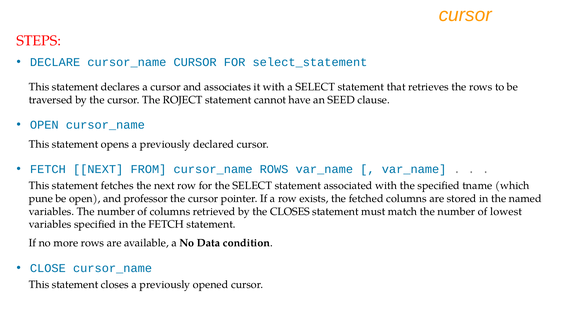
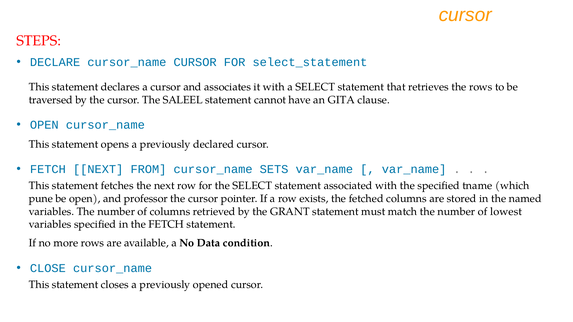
ROJECT: ROJECT -> SALEEL
SEED: SEED -> GITA
cursor_name ROWS: ROWS -> SETS
the CLOSES: CLOSES -> GRANT
